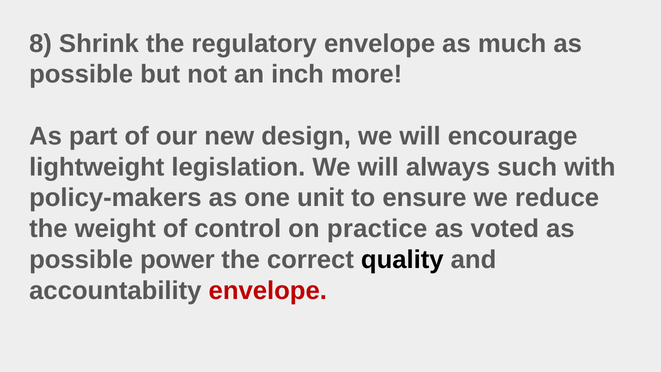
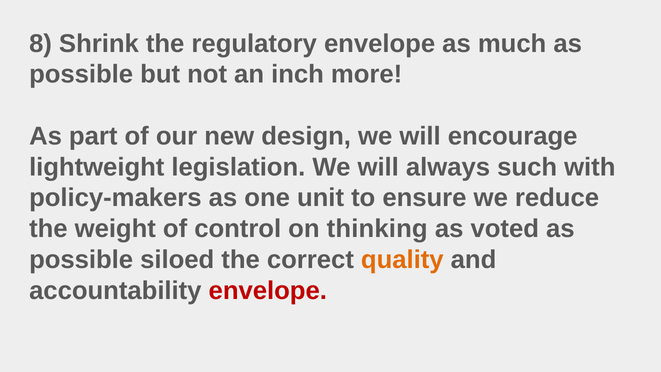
practice: practice -> thinking
power: power -> siloed
quality colour: black -> orange
